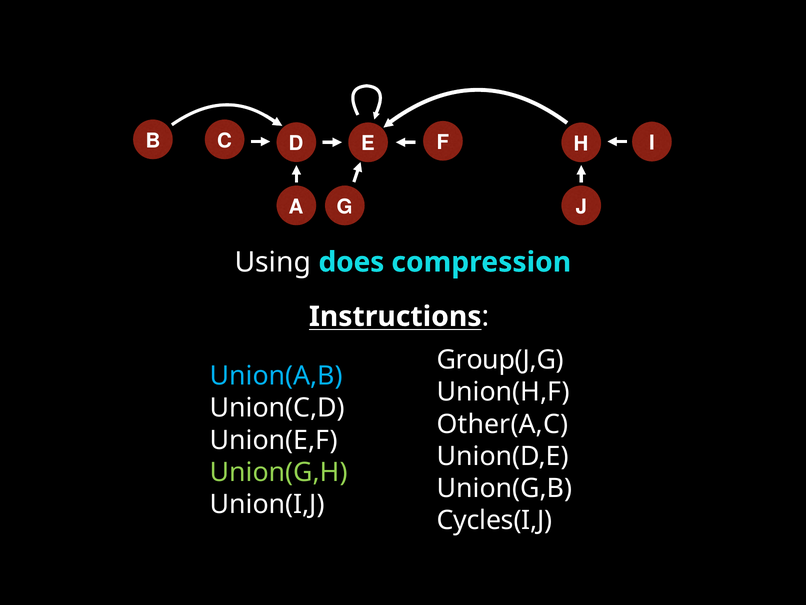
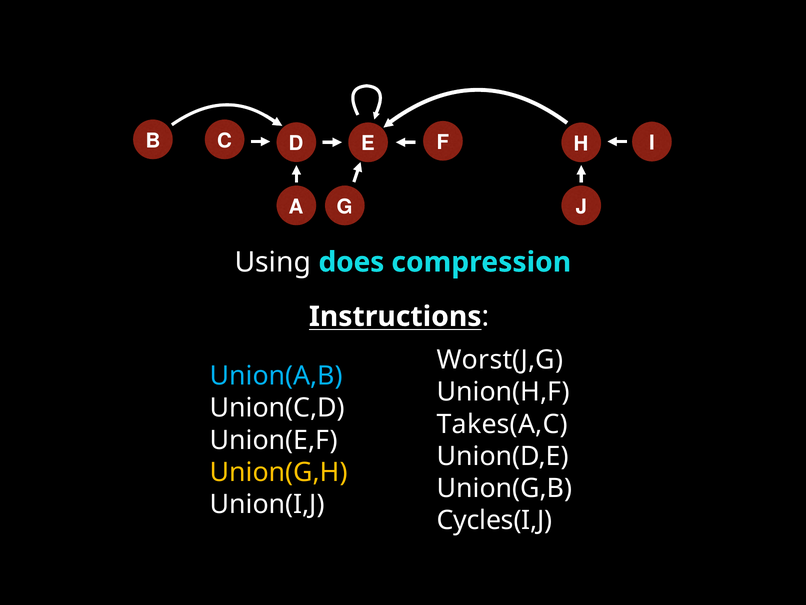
Group(J,G: Group(J,G -> Worst(J,G
Other(A,C: Other(A,C -> Takes(A,C
Union(G,H colour: light green -> yellow
